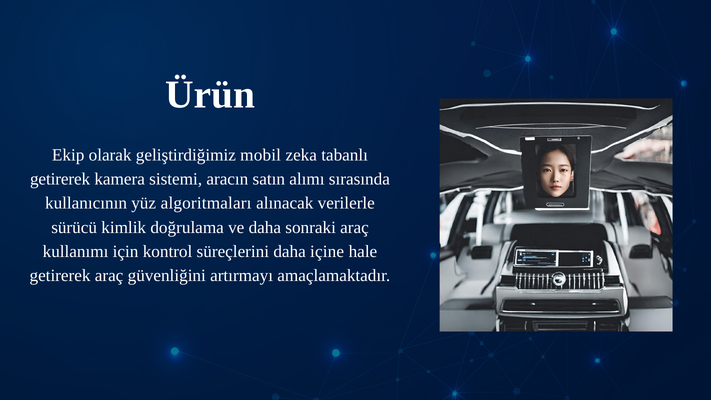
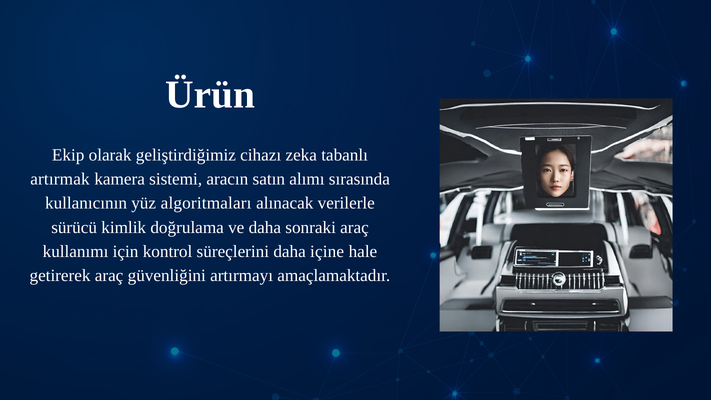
mobil: mobil -> cihazı
getirerek at (60, 179): getirerek -> artırmak
